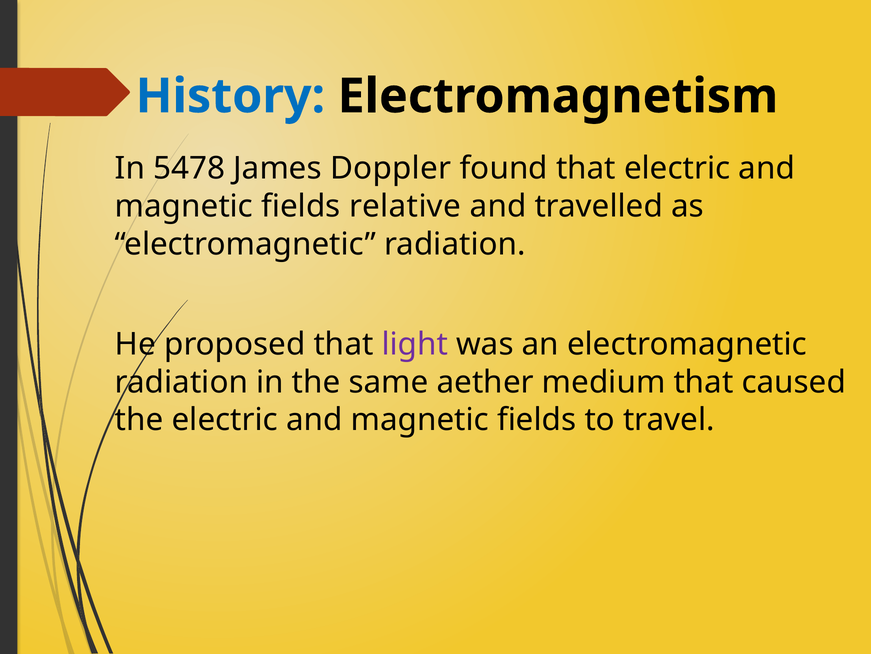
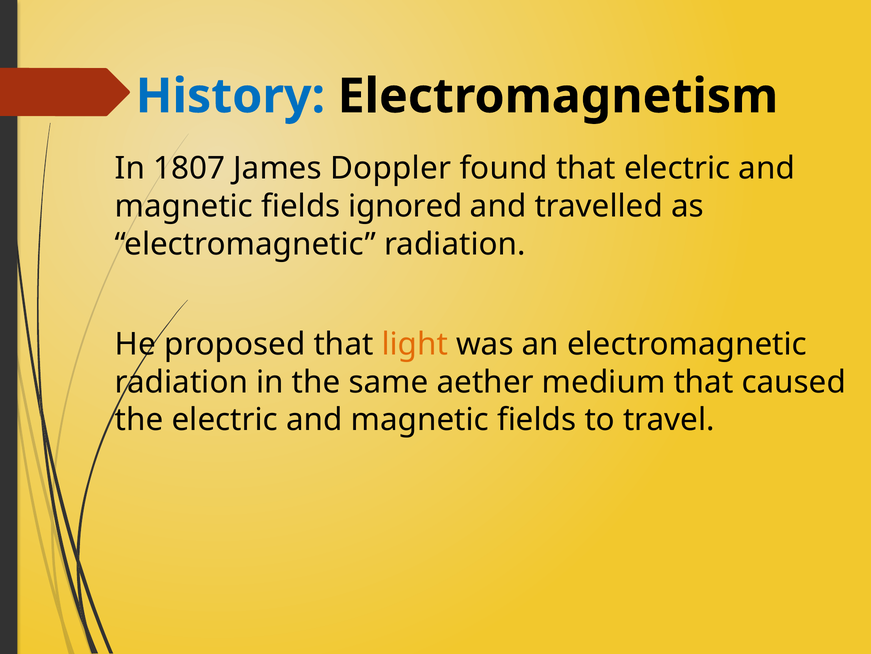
5478: 5478 -> 1807
relative: relative -> ignored
light colour: purple -> orange
